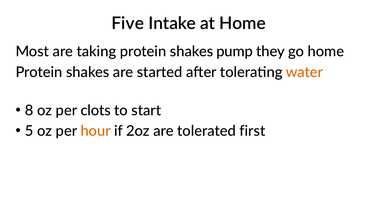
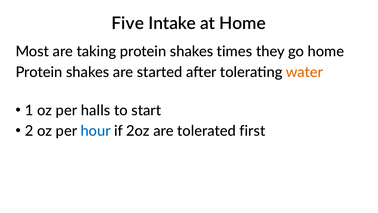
pump: pump -> times
8: 8 -> 1
clots: clots -> halls
5: 5 -> 2
hour colour: orange -> blue
